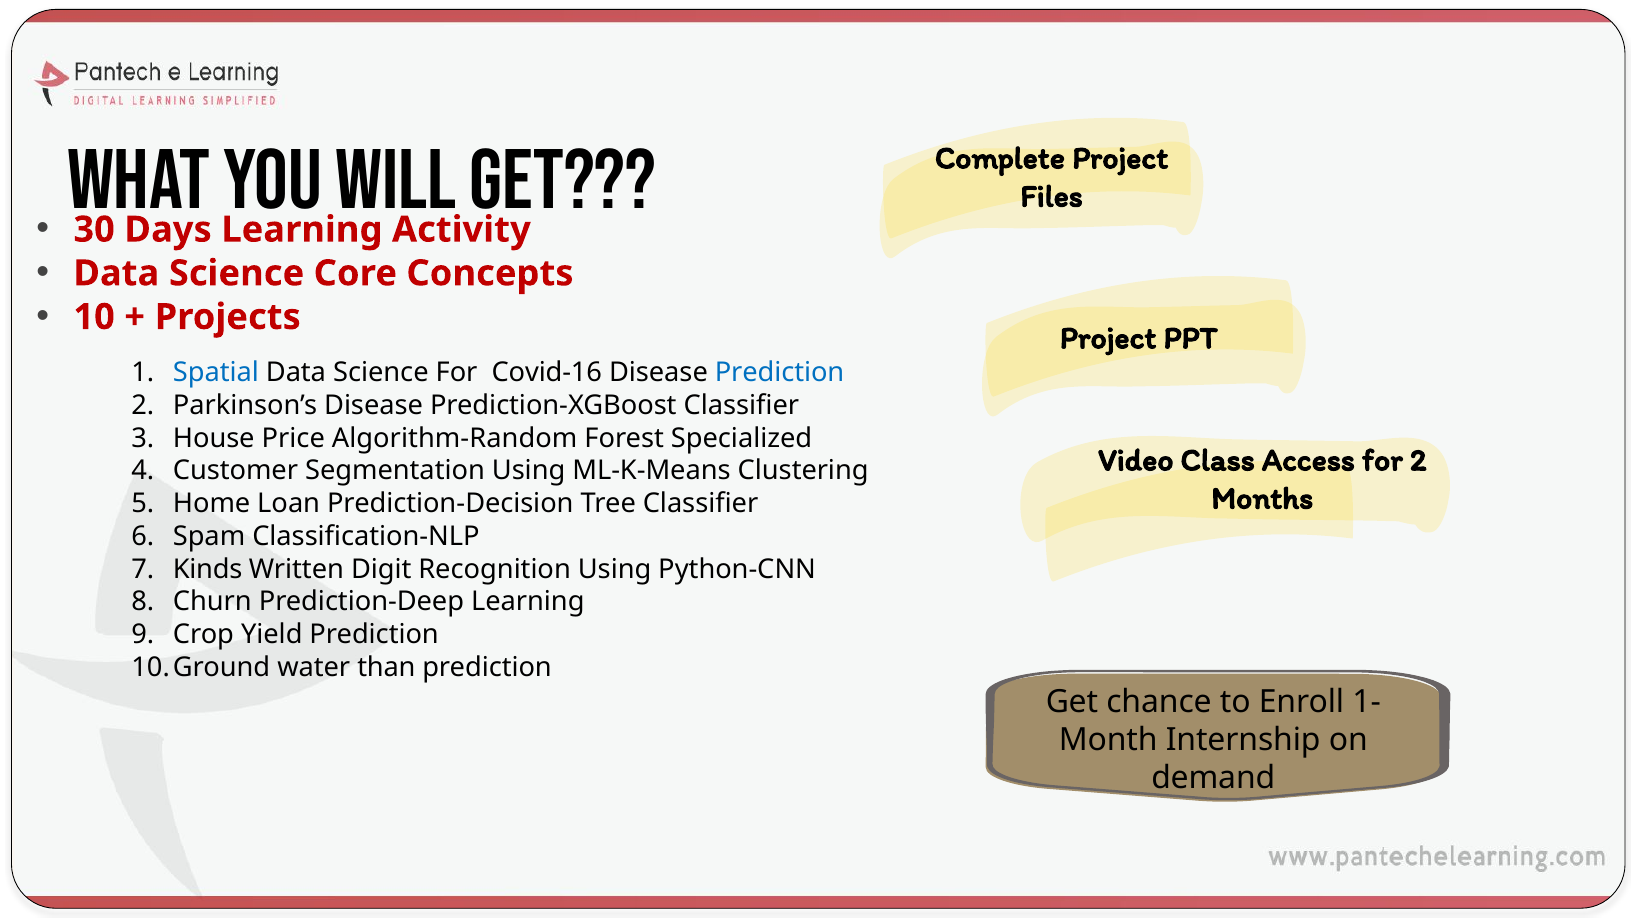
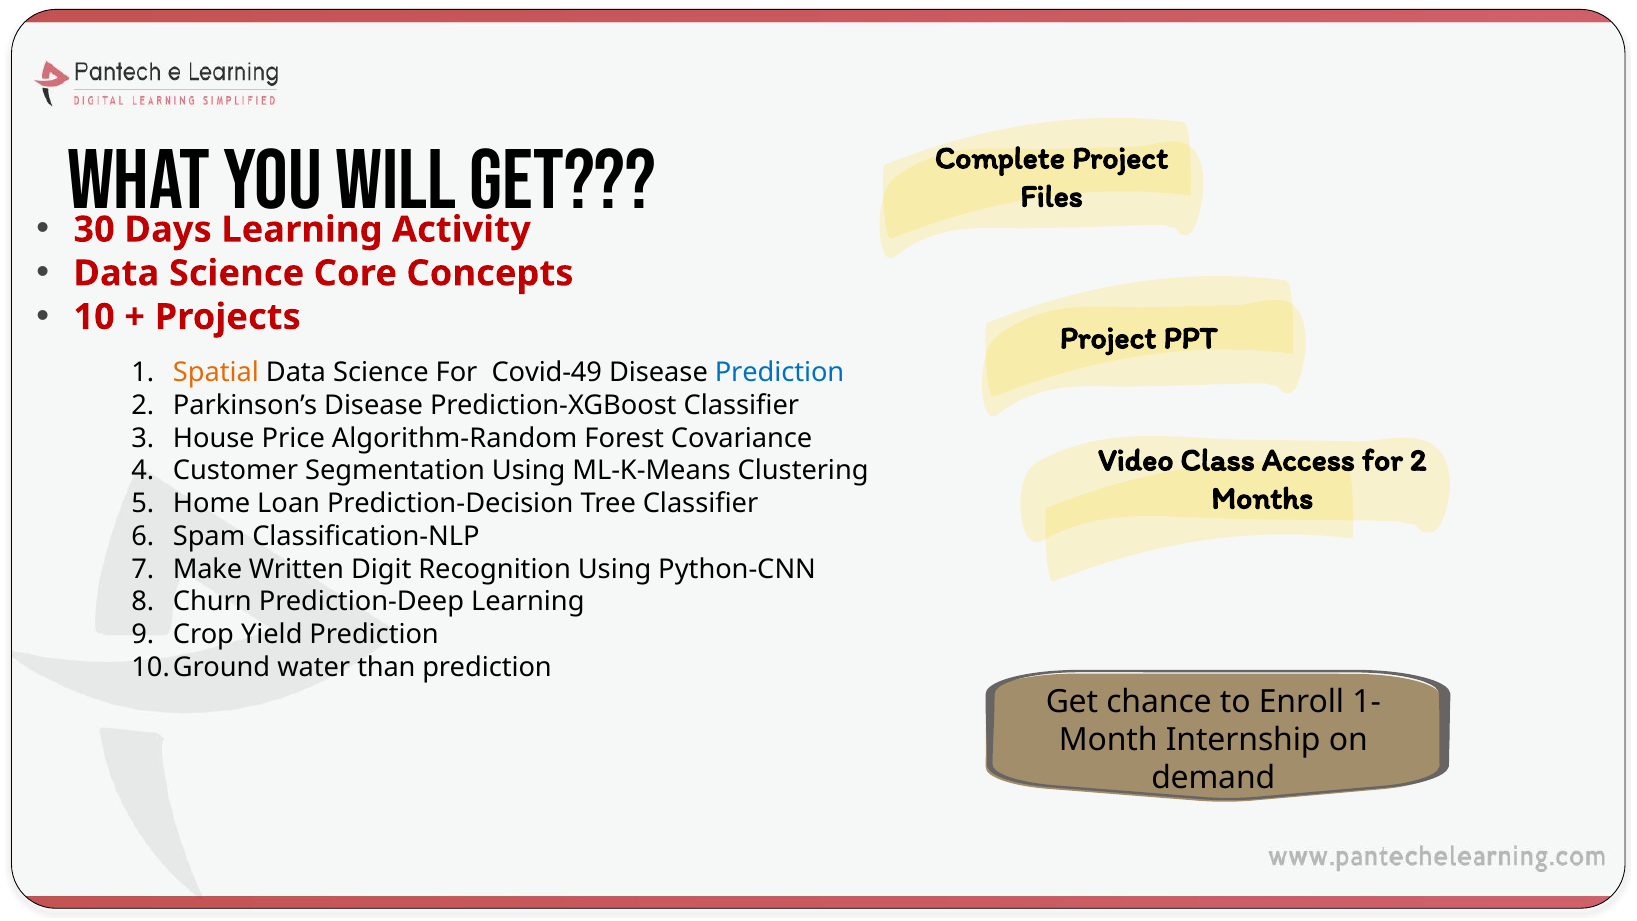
Spatial colour: blue -> orange
Covid-16: Covid-16 -> Covid-49
Specialized: Specialized -> Covariance
Kinds: Kinds -> Make
